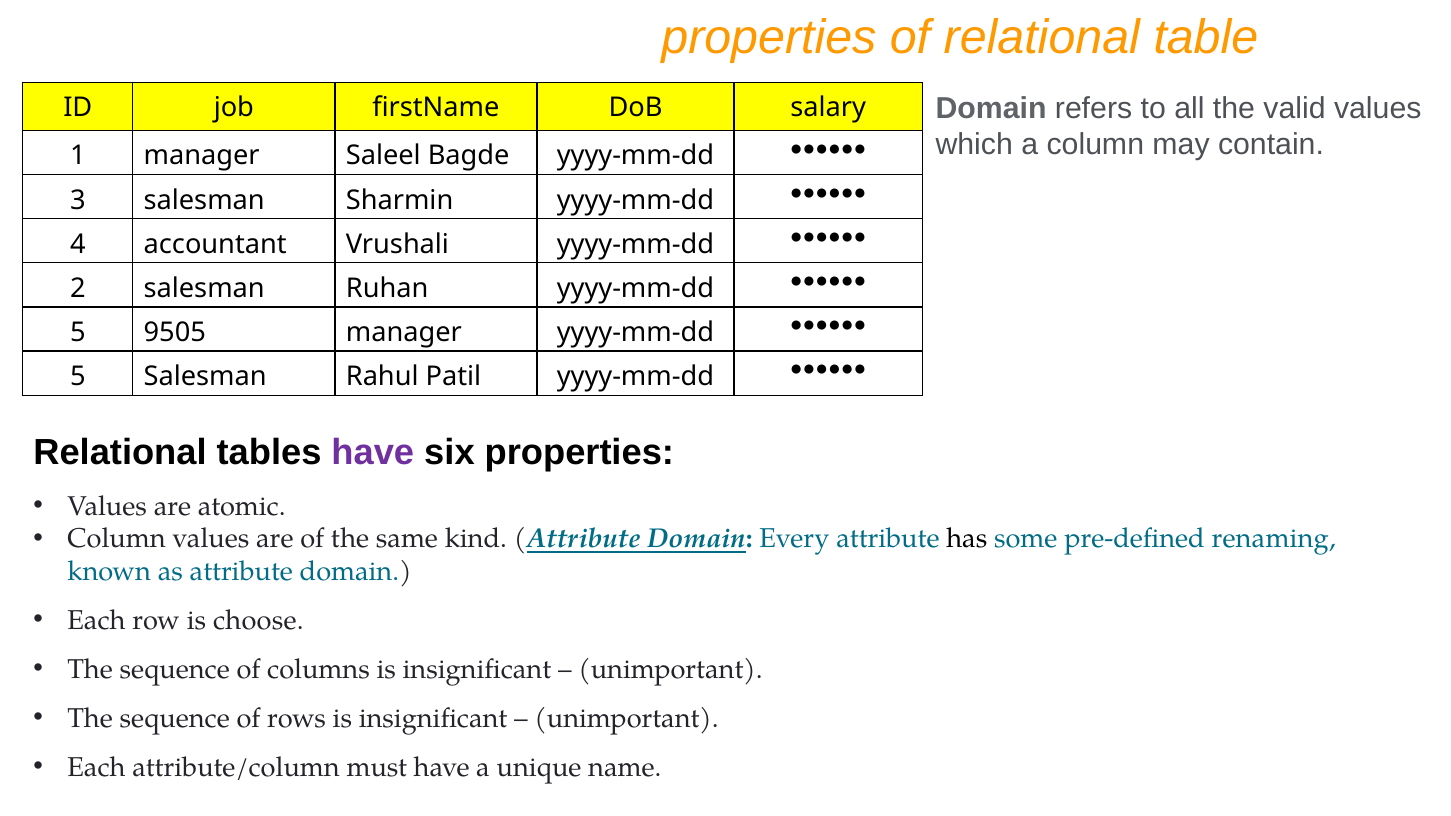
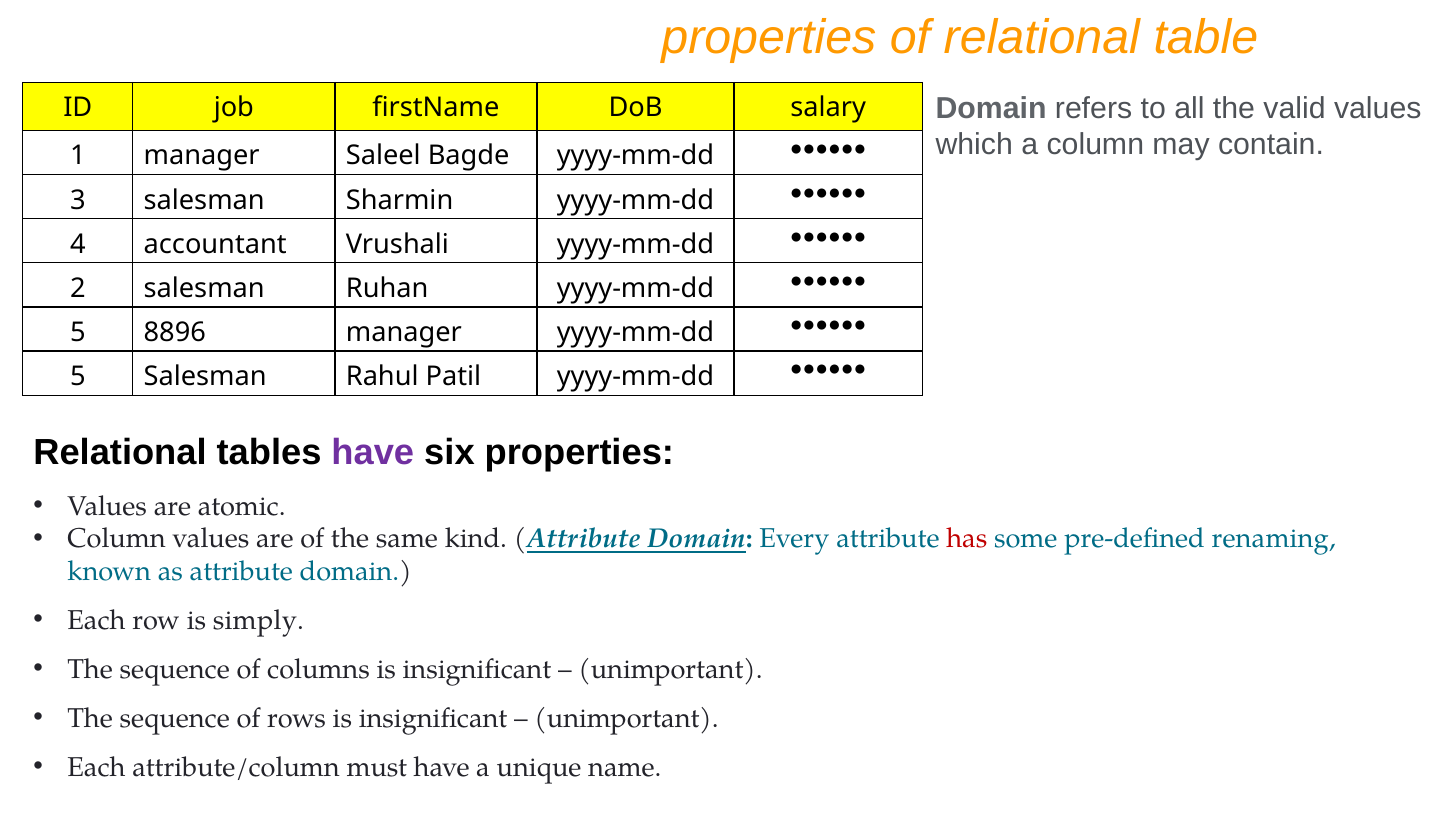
9505: 9505 -> 8896
has colour: black -> red
choose: choose -> simply
